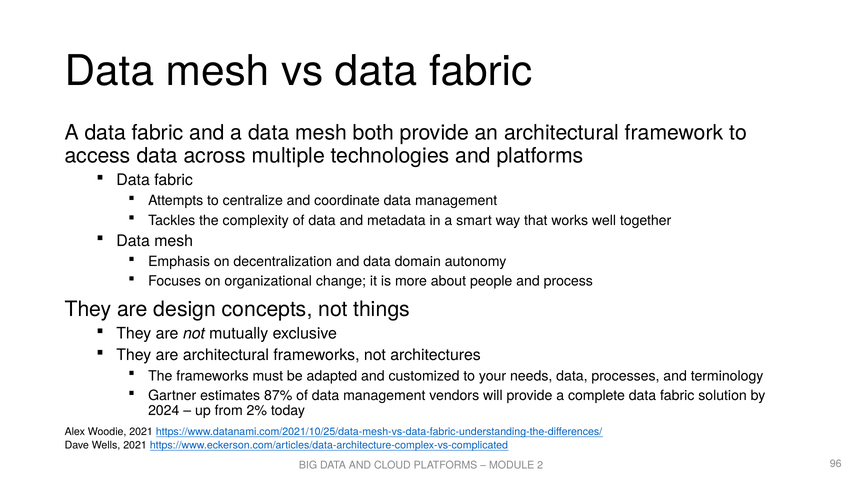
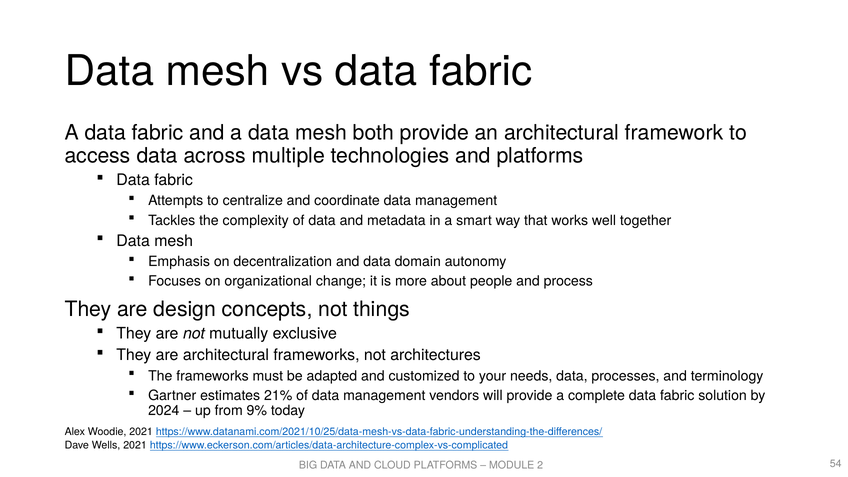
87%: 87% -> 21%
2%: 2% -> 9%
96: 96 -> 54
